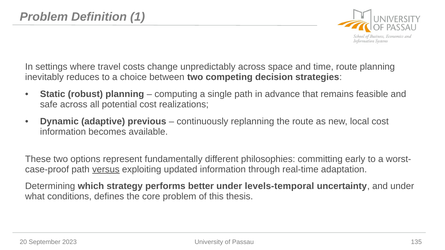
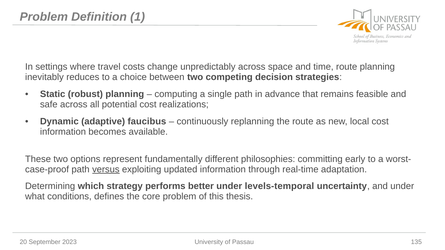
previous: previous -> faucibus
